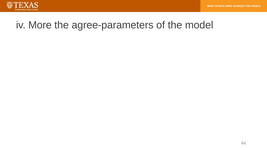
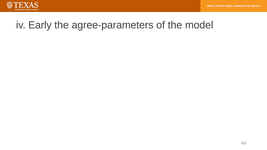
More: More -> Early
